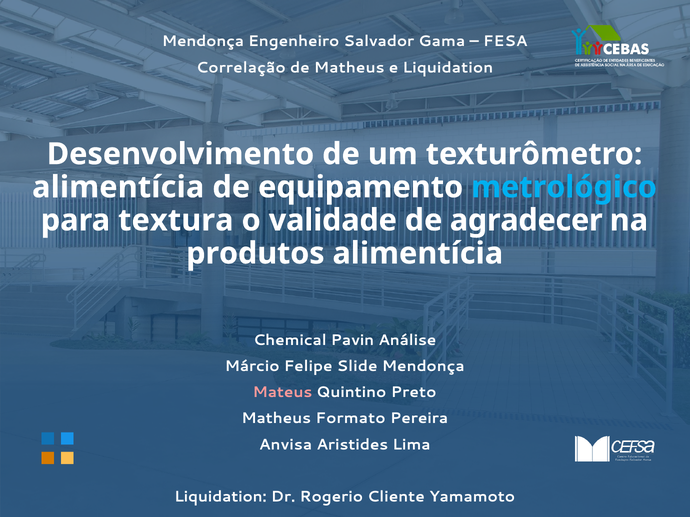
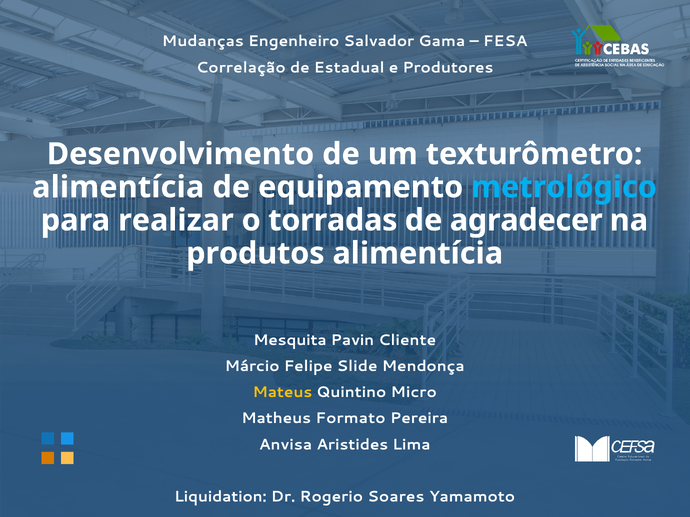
Mendonça at (203, 41): Mendonça -> Mudanças
de Matheus: Matheus -> Estadual
e Liquidation: Liquidation -> Produtores
textura: textura -> realizar
validade: validade -> torradas
Chemical: Chemical -> Mesquita
Análise: Análise -> Cliente
Mateus colour: pink -> yellow
Preto: Preto -> Micro
Cliente: Cliente -> Soares
